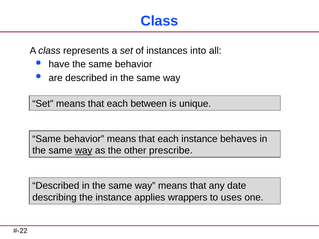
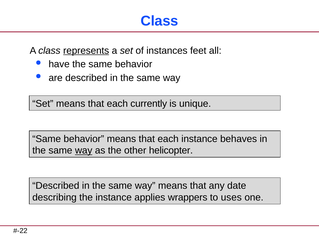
represents underline: none -> present
into: into -> feet
between: between -> currently
prescribe: prescribe -> helicopter
